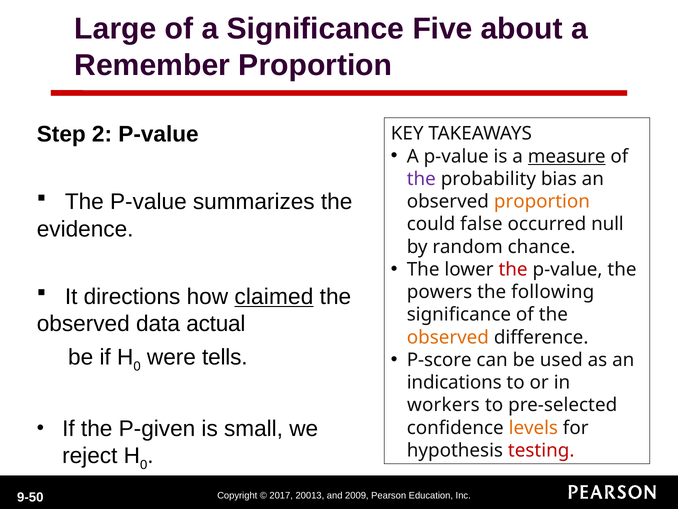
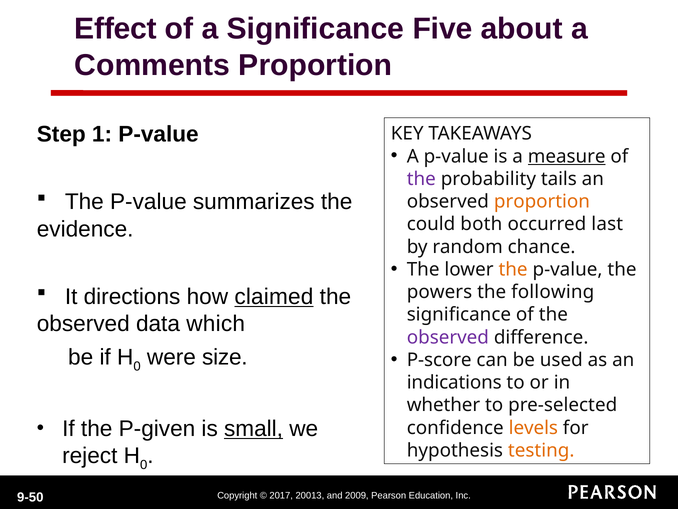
Large: Large -> Effect
Remember: Remember -> Comments
2: 2 -> 1
bias: bias -> tails
false: false -> both
null: null -> last
the at (513, 269) colour: red -> orange
actual: actual -> which
observed at (448, 337) colour: orange -> purple
tells: tells -> size
workers: workers -> whether
small underline: none -> present
testing colour: red -> orange
